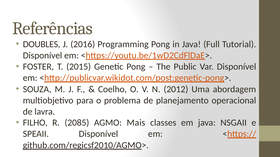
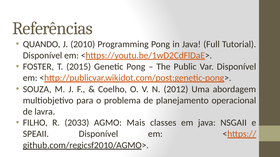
DOUBLES: DOUBLES -> QUANDO
2016: 2016 -> 2010
2085: 2085 -> 2033
